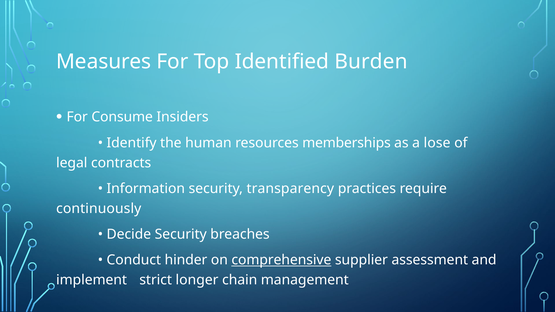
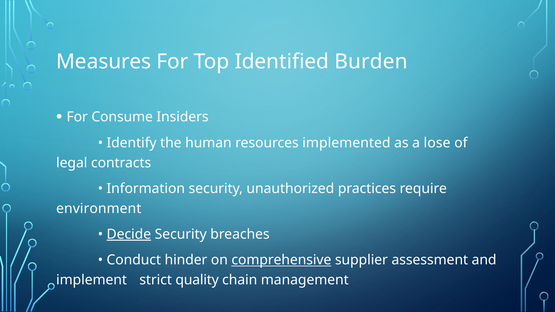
memberships: memberships -> implemented
transparency: transparency -> unauthorized
continuously: continuously -> environment
Decide underline: none -> present
longer: longer -> quality
